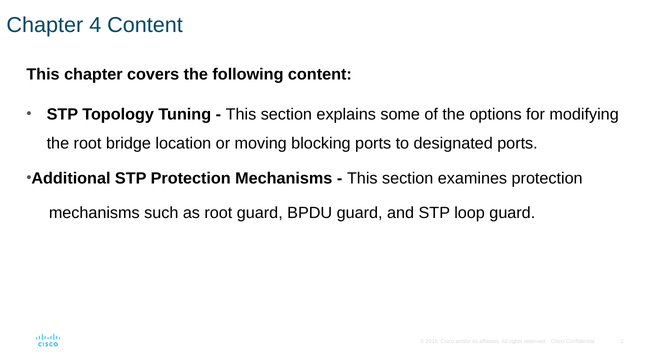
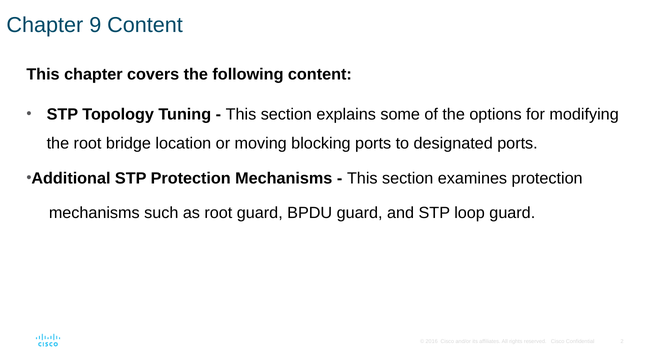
4: 4 -> 9
